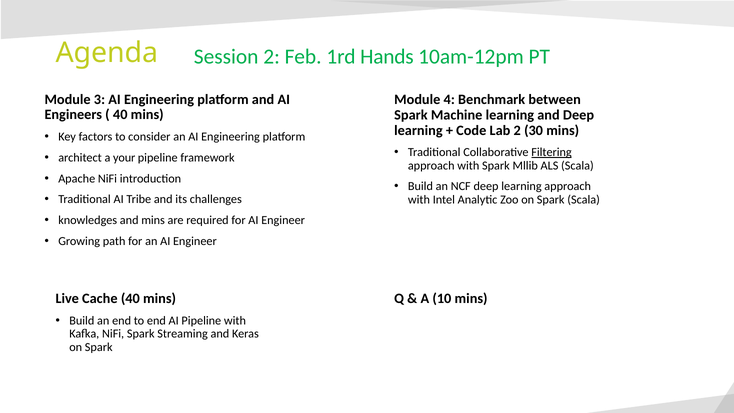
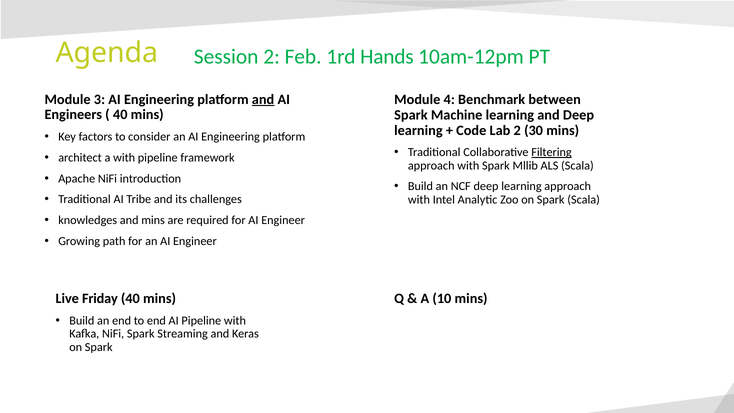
and at (263, 99) underline: none -> present
a your: your -> with
Cache: Cache -> Friday
